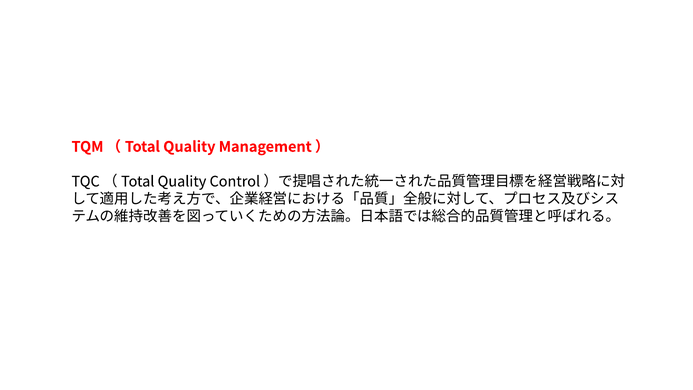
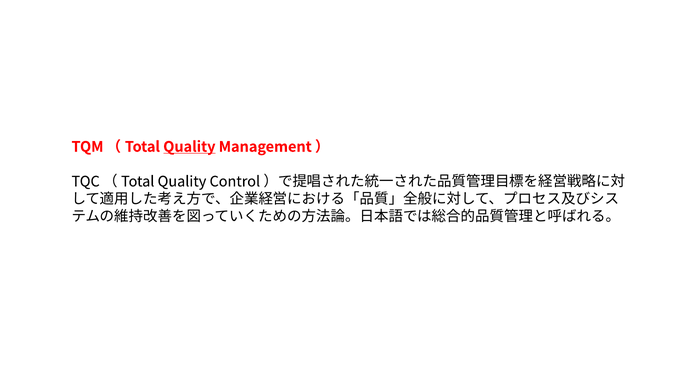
Quality at (189, 147) underline: none -> present
